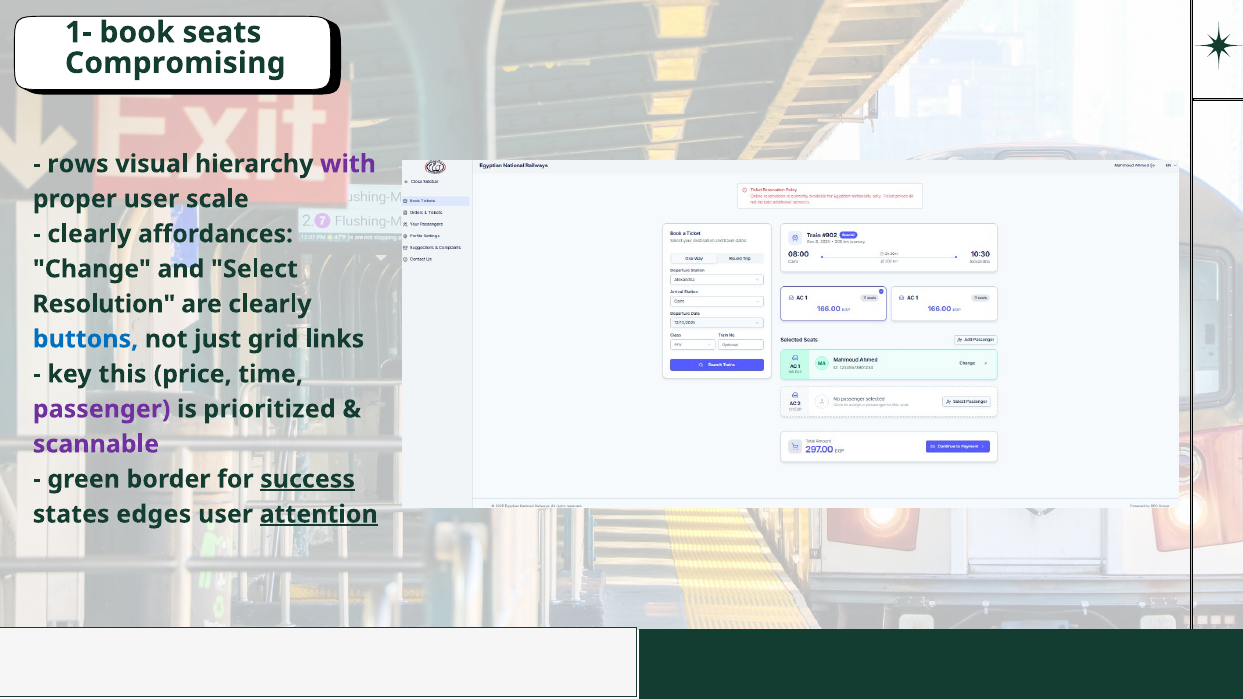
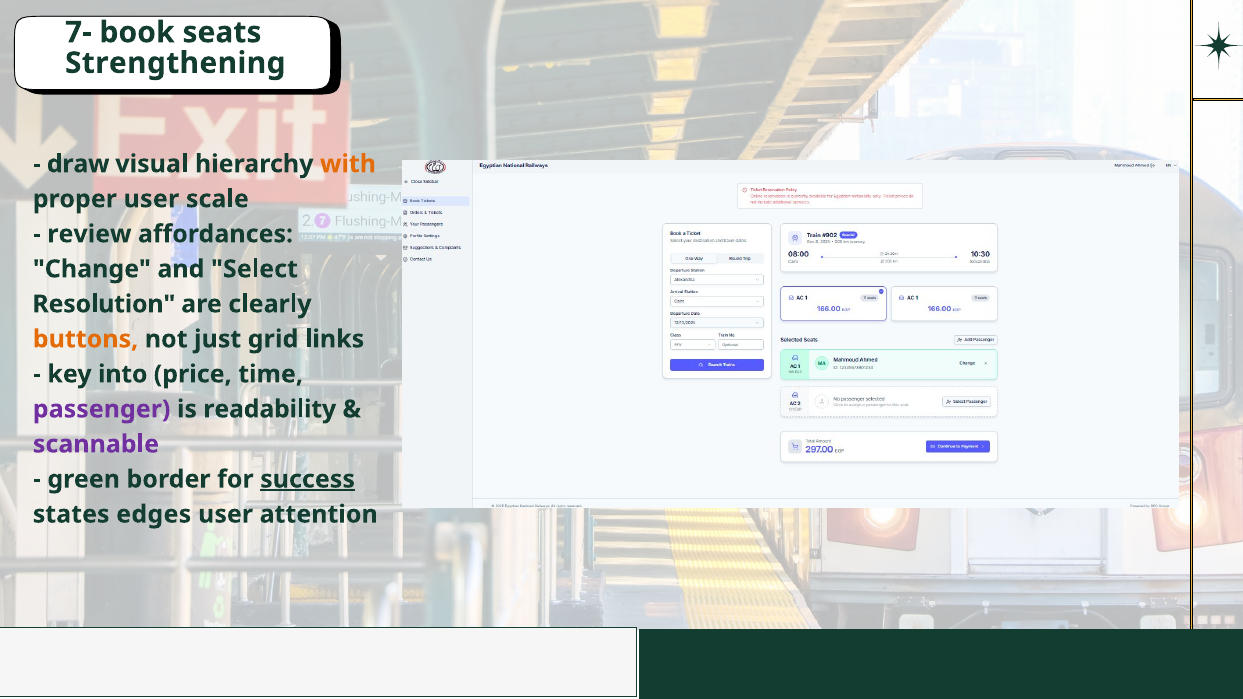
1-: 1- -> 7-
Compromising: Compromising -> Strengthening
rows: rows -> draw
with colour: purple -> orange
clearly at (89, 234): clearly -> review
buttons colour: blue -> orange
this: this -> into
prioritized: prioritized -> readability
attention underline: present -> none
